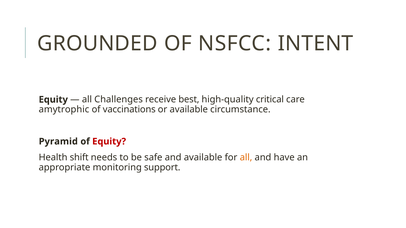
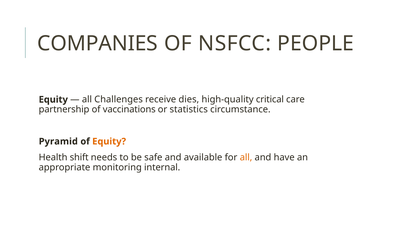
GROUNDED: GROUNDED -> COMPANIES
INTENT: INTENT -> PEOPLE
best: best -> dies
amytrophic: amytrophic -> partnership
or available: available -> statistics
Equity at (109, 142) colour: red -> orange
support: support -> internal
